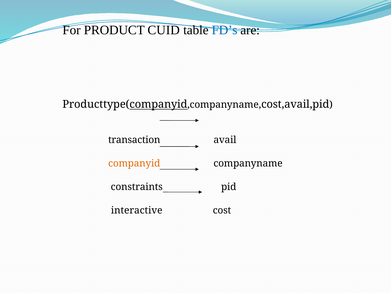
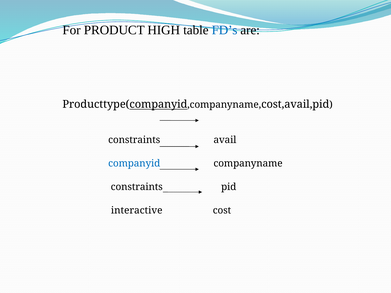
CUID: CUID -> HIGH
transaction at (134, 140): transaction -> constraints
companyid colour: orange -> blue
